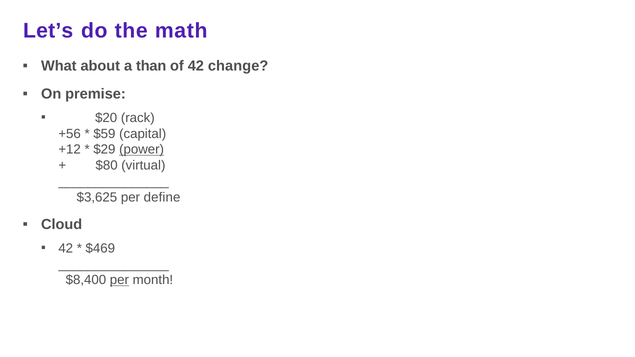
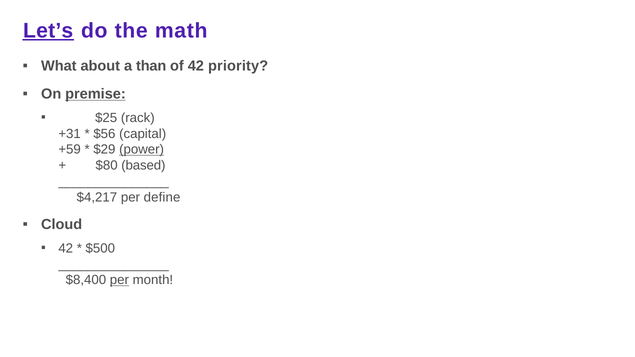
Let’s underline: none -> present
change: change -> priority
premise underline: none -> present
$20: $20 -> $25
+56: +56 -> +31
$59: $59 -> $56
+12: +12 -> +59
virtual: virtual -> based
$3,625: $3,625 -> $4,217
$469: $469 -> $500
